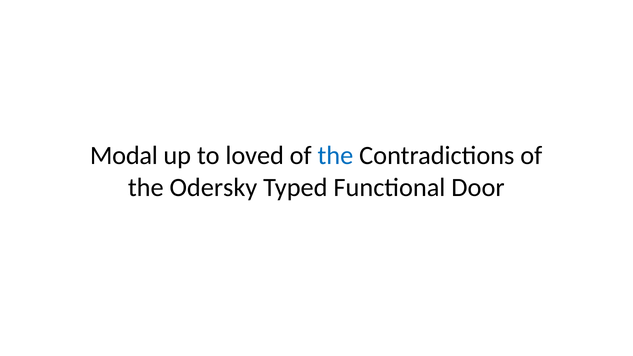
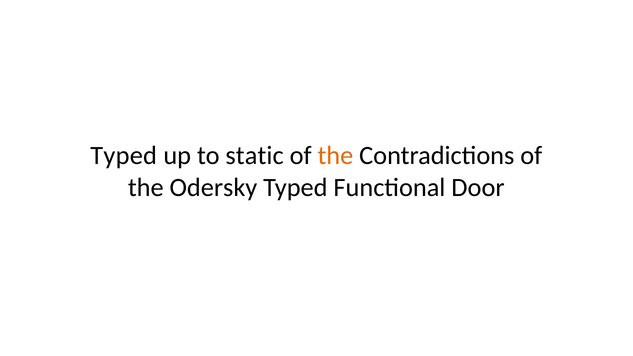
Modal at (124, 156): Modal -> Typed
loved: loved -> static
the at (335, 156) colour: blue -> orange
